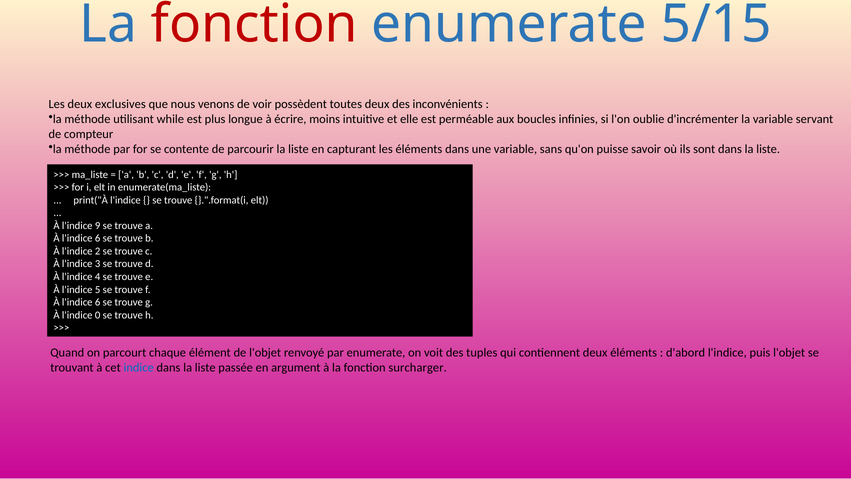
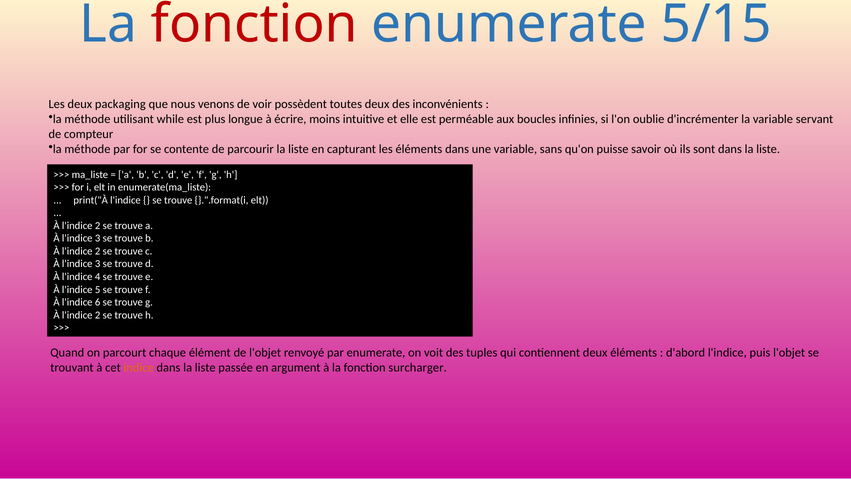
exclusives: exclusives -> packaging
9 at (98, 225): 9 -> 2
6 at (98, 238): 6 -> 3
0 at (98, 315): 0 -> 2
indice colour: blue -> orange
